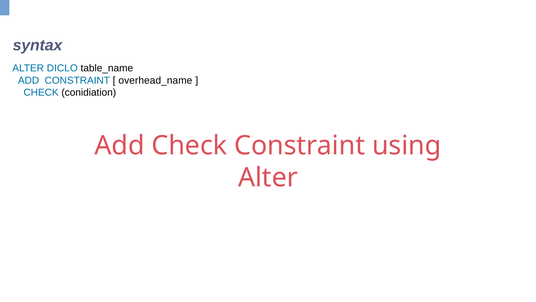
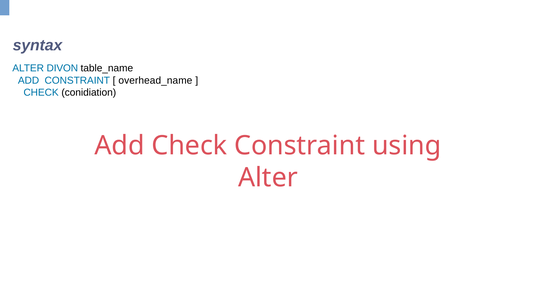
DICLO: DICLO -> DIVON
